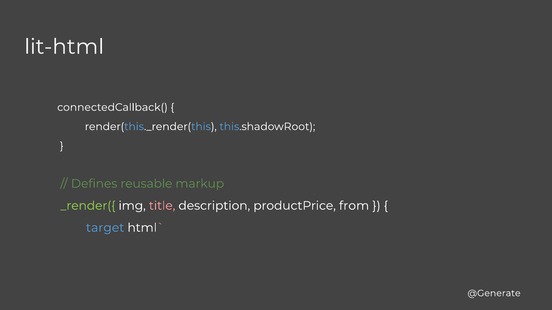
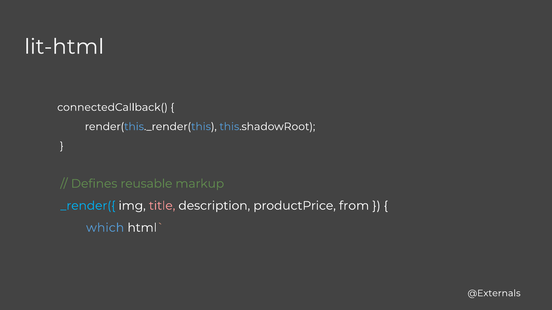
_render({ colour: light green -> light blue
target: target -> which
@Generate: @Generate -> @Externals
